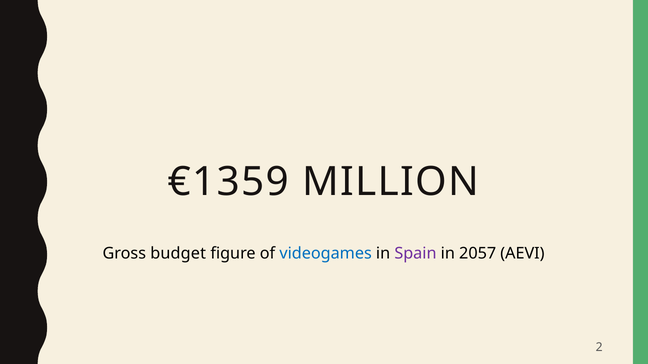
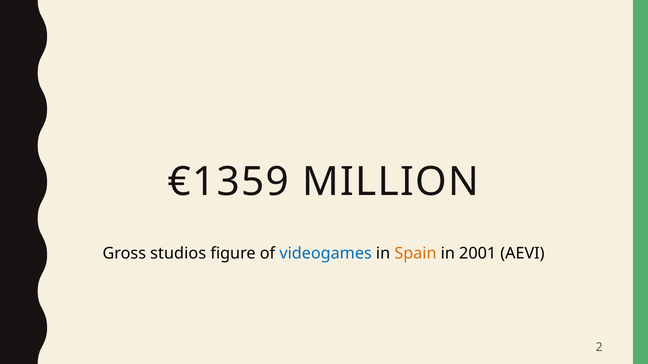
budget: budget -> studios
Spain colour: purple -> orange
2057: 2057 -> 2001
